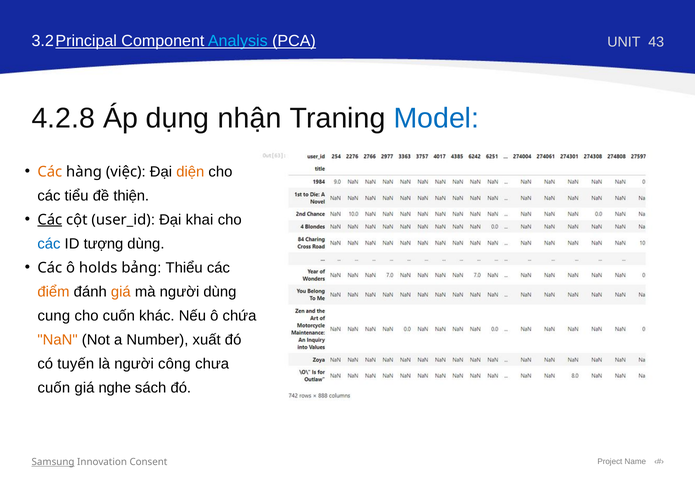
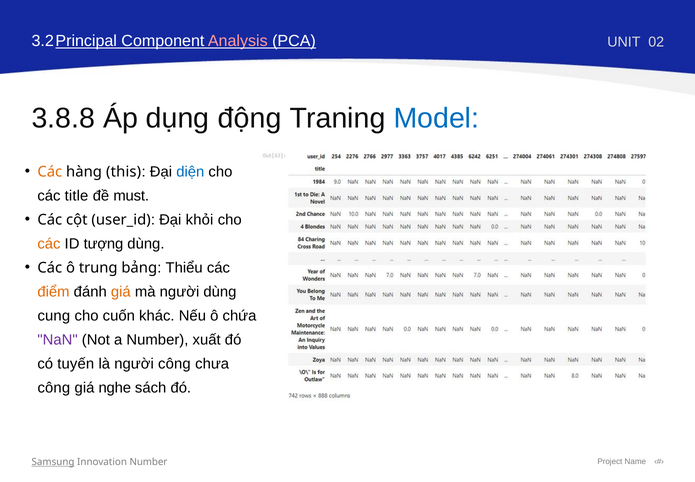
Analysis colour: light blue -> pink
43: 43 -> 02
4.2.8: 4.2.8 -> 3.8.8
nhận: nhận -> động
việc: việc -> this
diện colour: orange -> blue
tiểu: tiểu -> title
thiện: thiện -> must
Các at (50, 220) underline: present -> none
khai: khai -> khỏi
các at (49, 244) colour: blue -> orange
holds: holds -> trung
NaN colour: orange -> purple
cuốn at (54, 388): cuốn -> công
Innovation Consent: Consent -> Number
